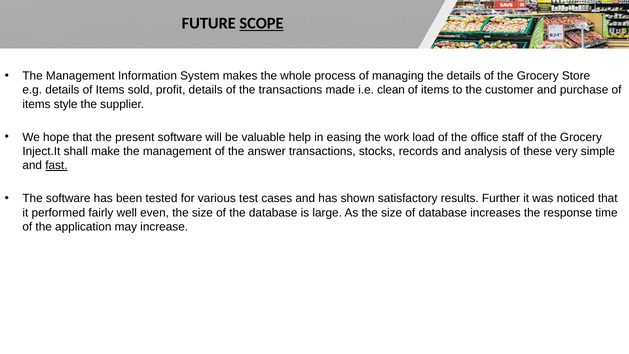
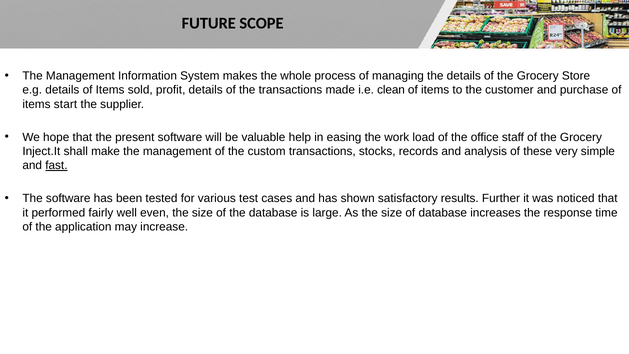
SCOPE underline: present -> none
style: style -> start
answer: answer -> custom
